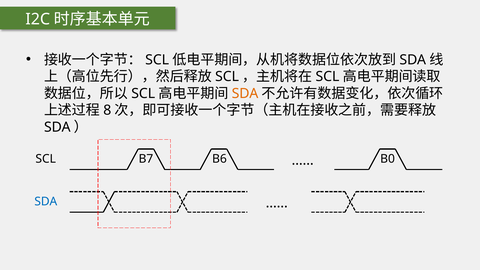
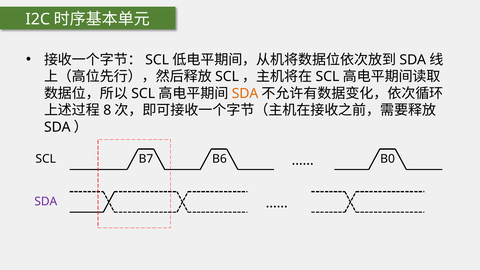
SDA at (46, 201) colour: blue -> purple
